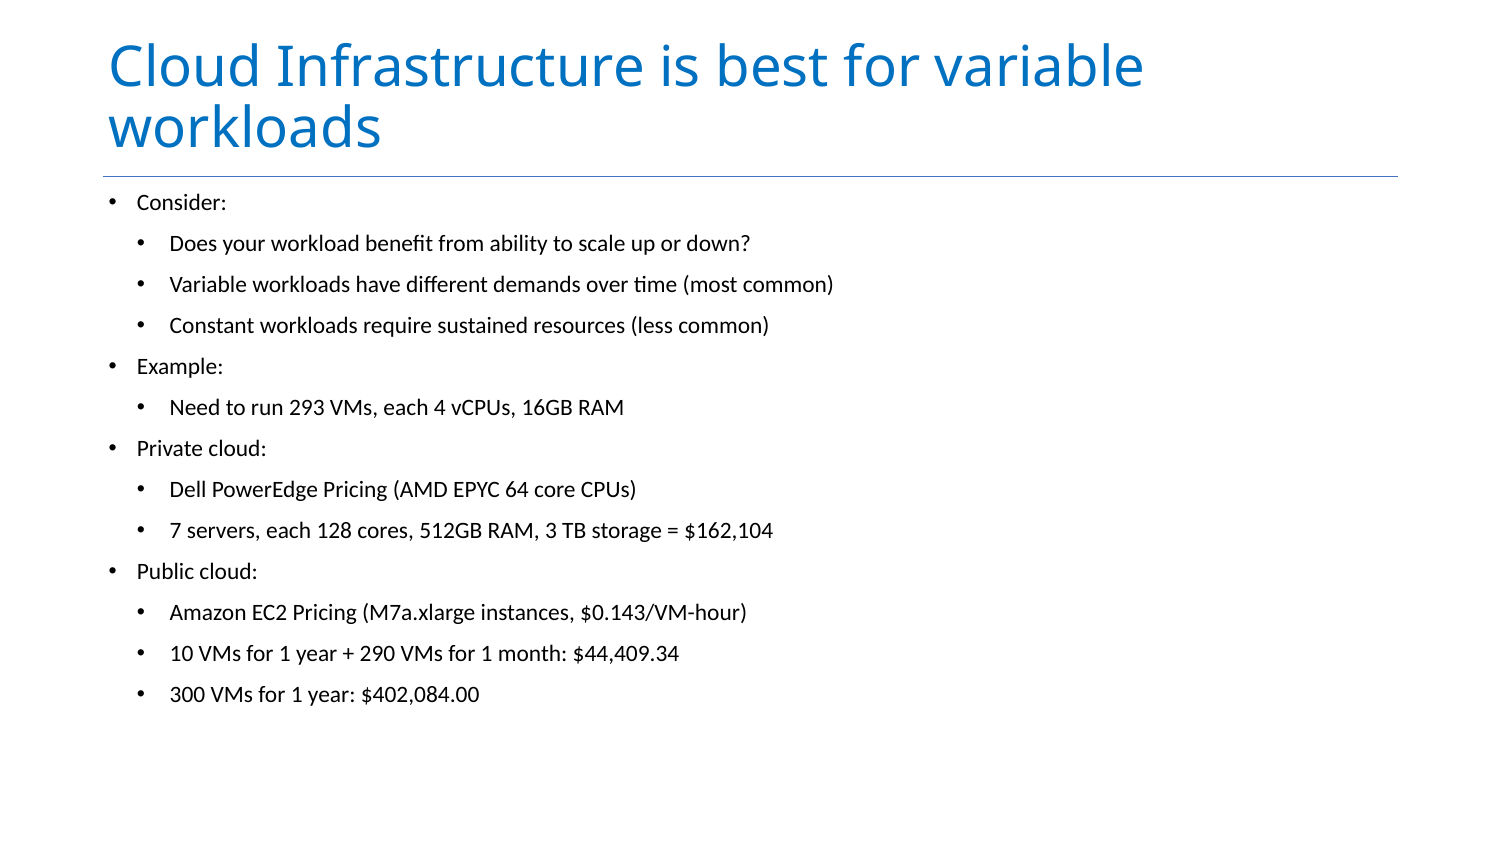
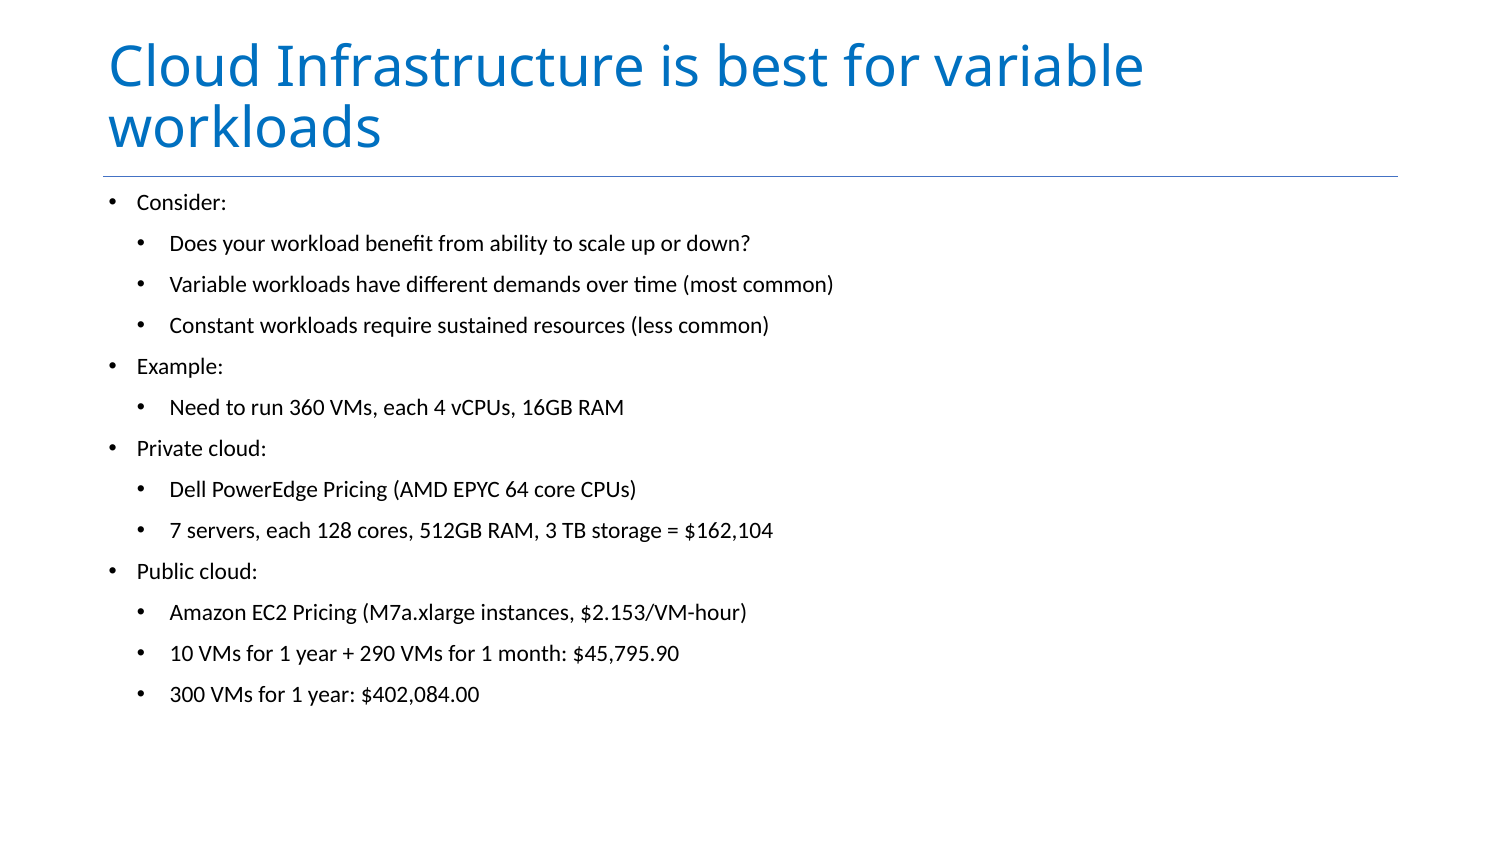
293: 293 -> 360
$0.143/VM-hour: $0.143/VM-hour -> $2.153/VM-hour
$44,409.34: $44,409.34 -> $45,795.90
